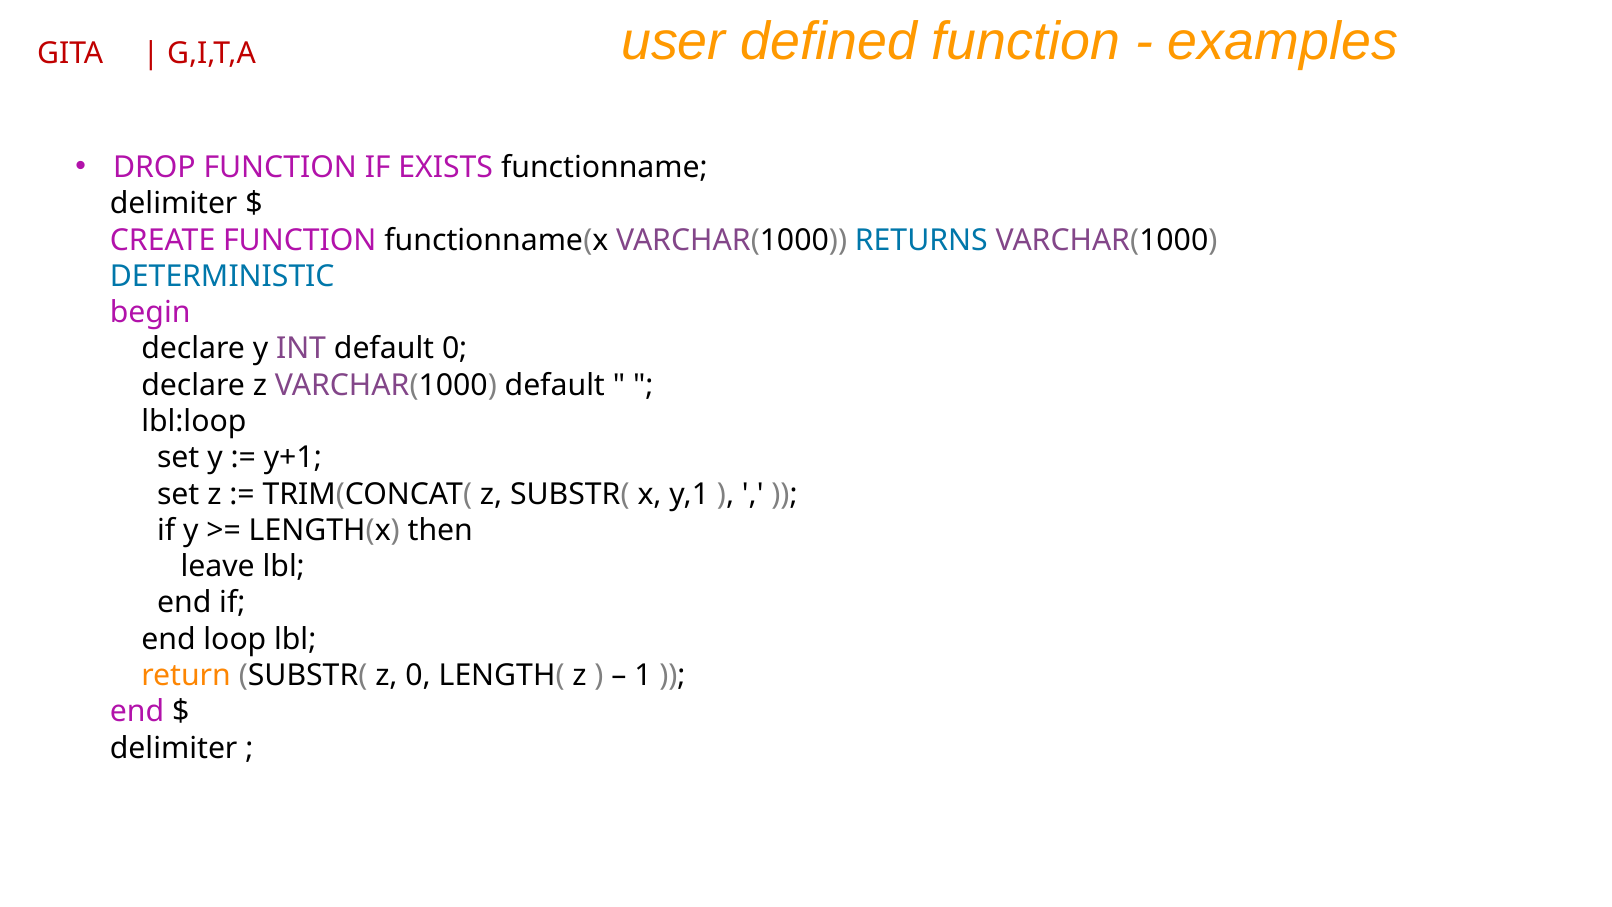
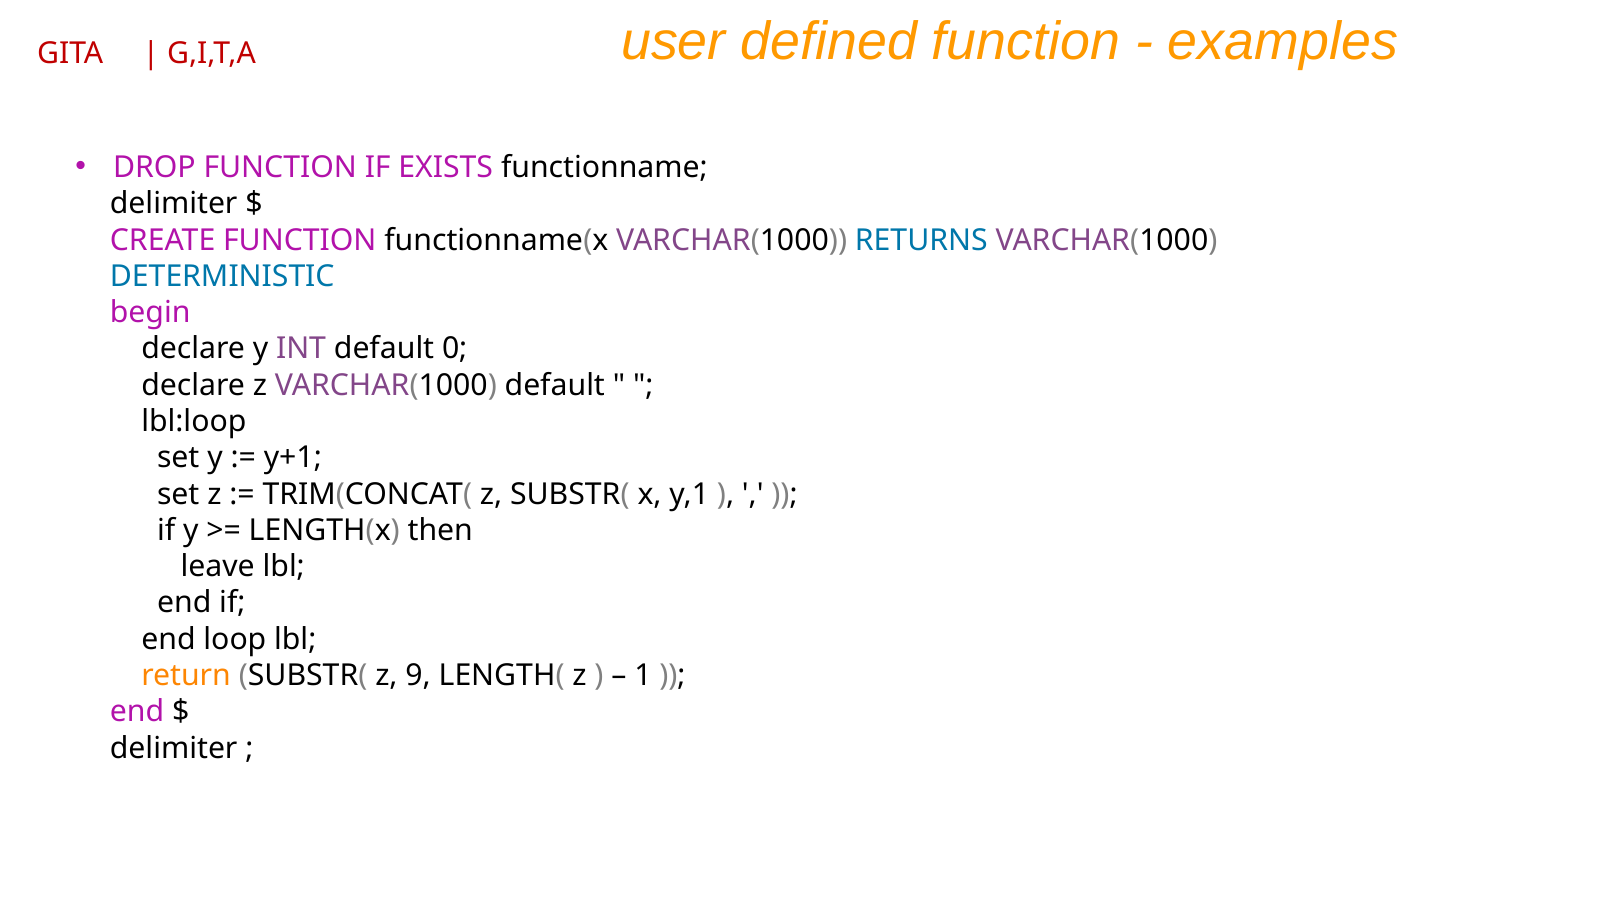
z 0: 0 -> 9
